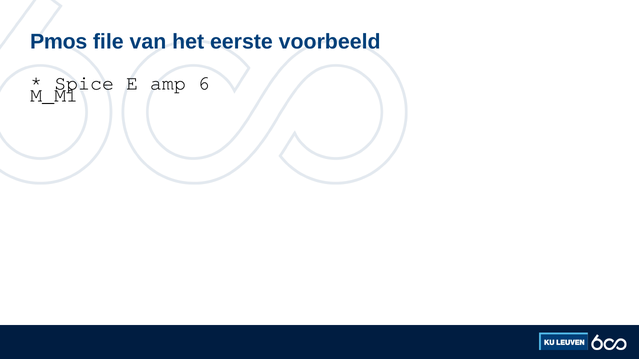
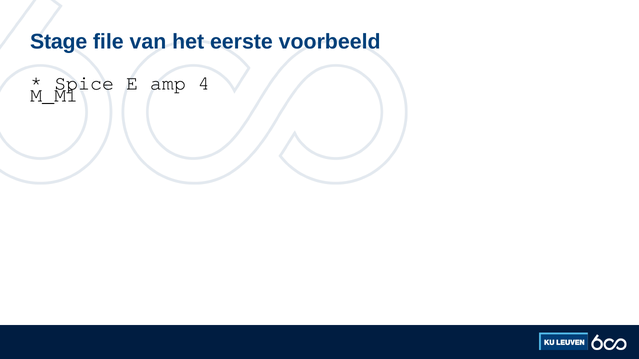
Pmos: Pmos -> Stage
6: 6 -> 4
